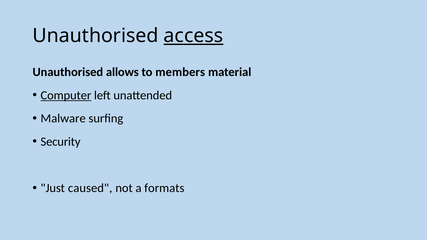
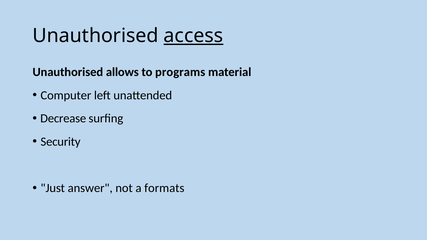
members: members -> programs
Computer underline: present -> none
Malware: Malware -> Decrease
caused: caused -> answer
